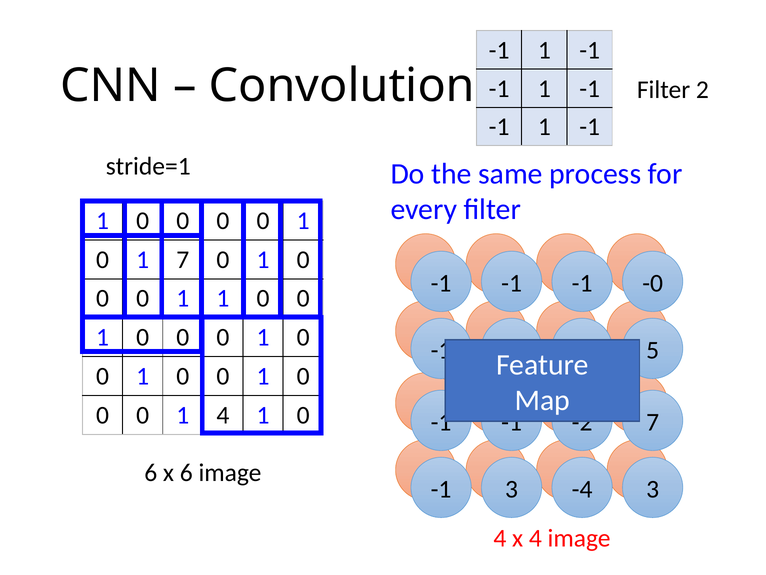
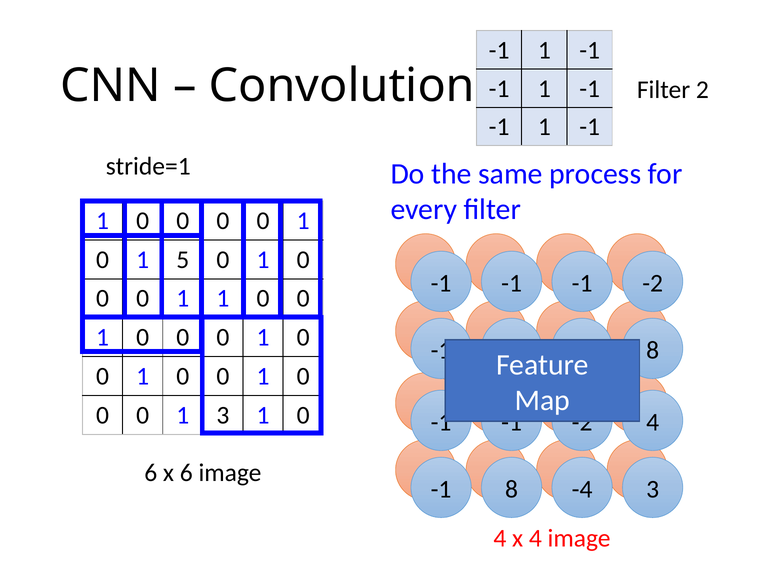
1 7: 7 -> 5
-1 -1 -1 -0: -0 -> -2
5 at (653, 350): 5 -> 8
0 0 1 4: 4 -> 3
7 at (653, 422): 7 -> 4
-1 3: 3 -> 8
